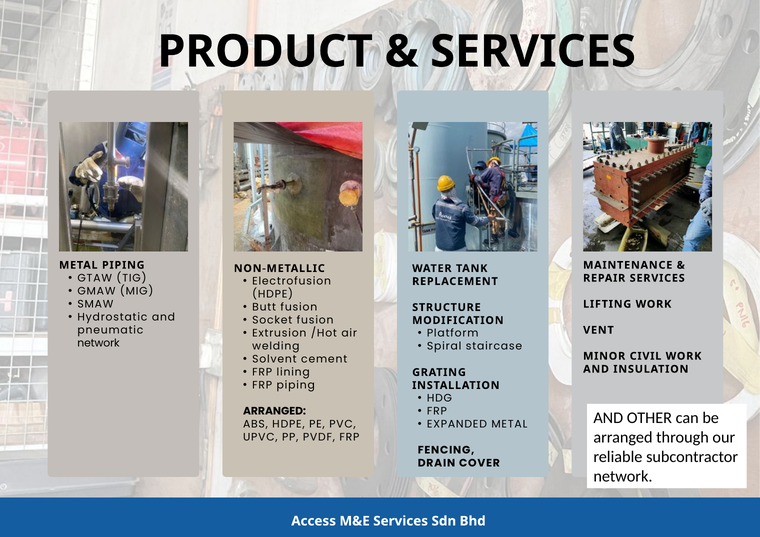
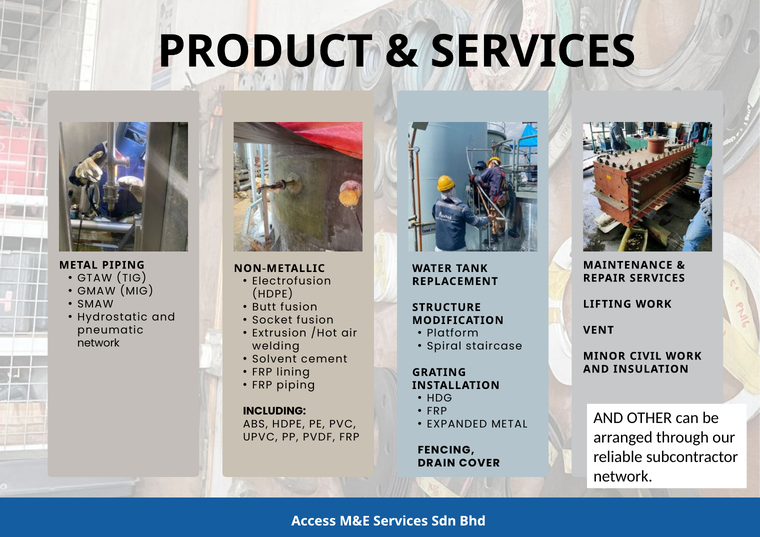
ARRANGED at (275, 411): ARRANGED -> INCLUDING
